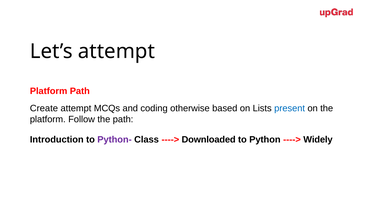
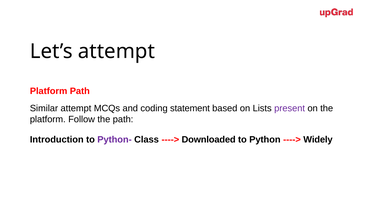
Create: Create -> Similar
otherwise: otherwise -> statement
present colour: blue -> purple
